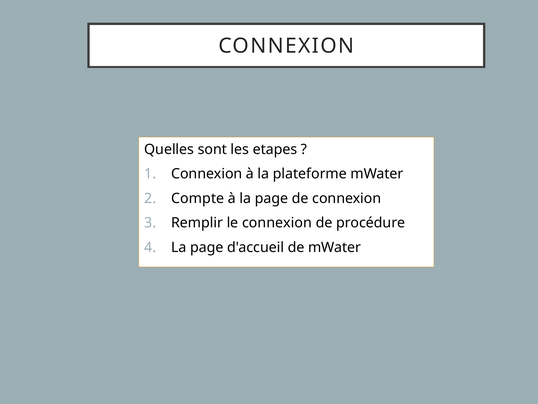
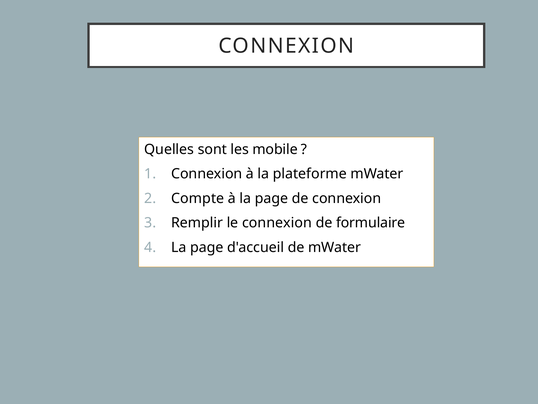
etapes: etapes -> mobile
procédure: procédure -> formulaire
